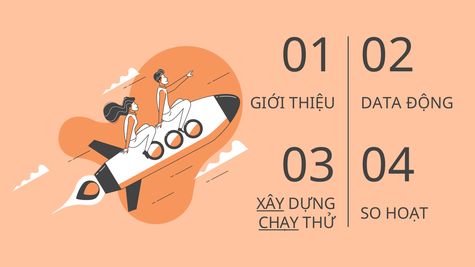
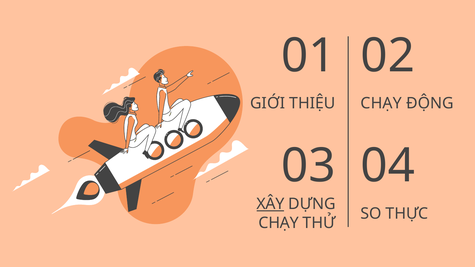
THIỆU DATA: DATA -> CHẠY
HOẠT: HOẠT -> THỰC
CHẠY at (279, 223) underline: present -> none
